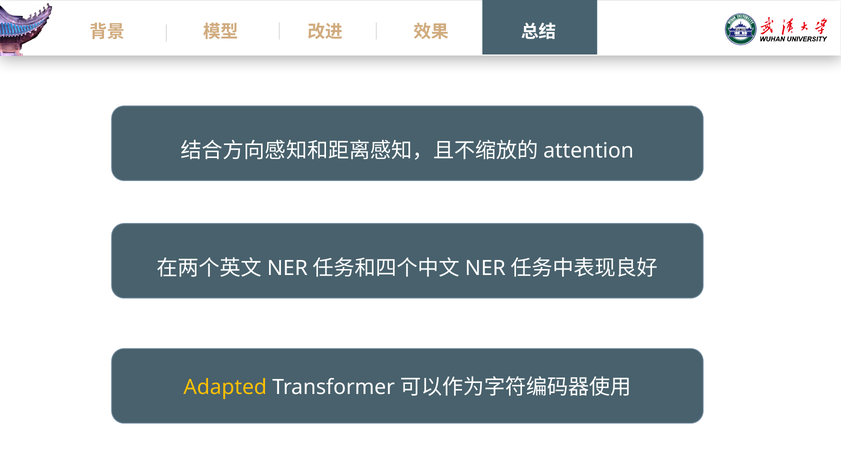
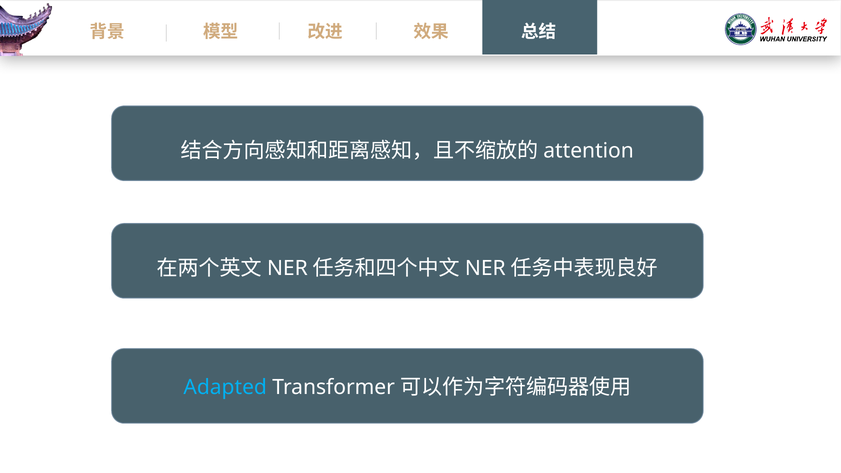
Adapted colour: yellow -> light blue
